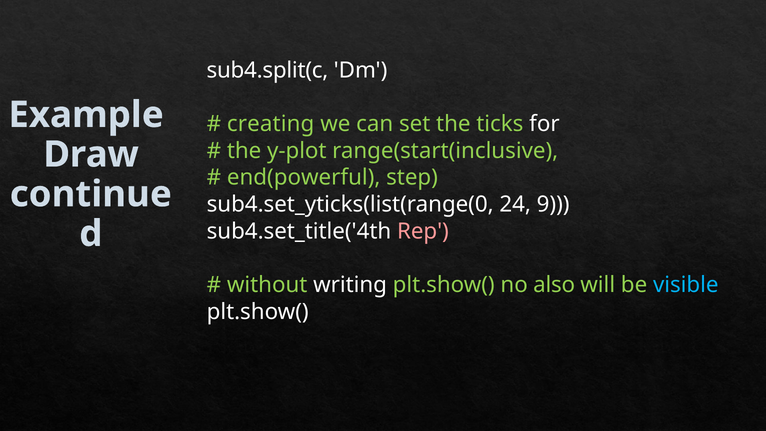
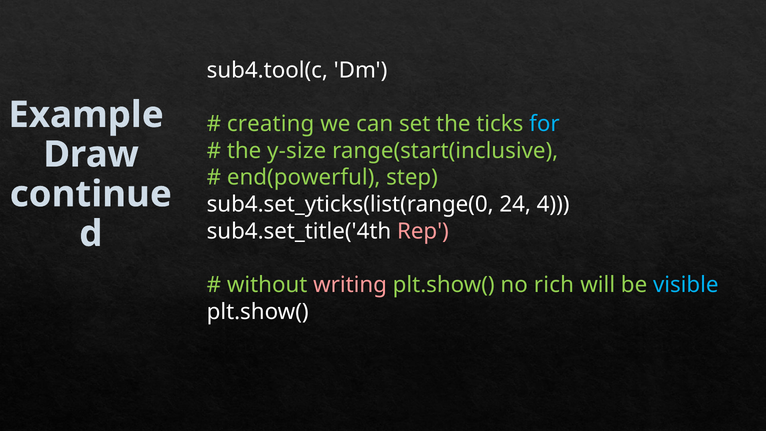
sub4.split(c: sub4.split(c -> sub4.tool(c
for colour: white -> light blue
y-plot: y-plot -> y-size
9: 9 -> 4
writing colour: white -> pink
also: also -> rich
